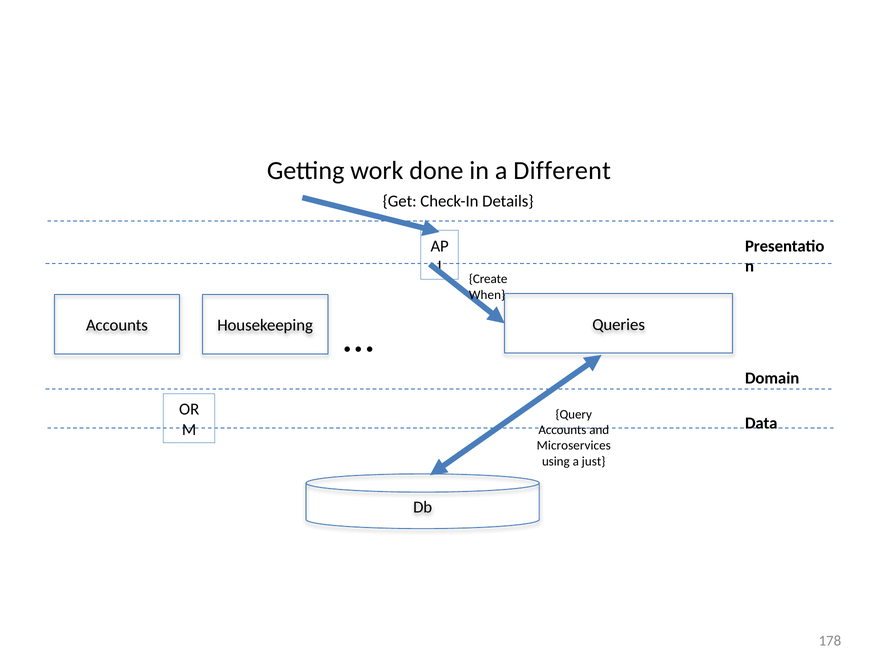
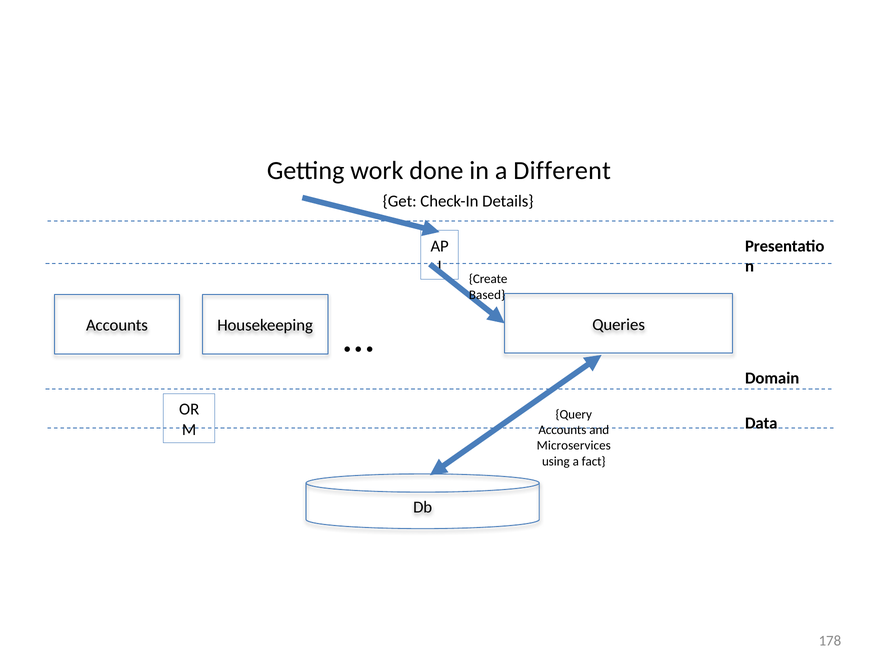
When: When -> Based
just: just -> fact
